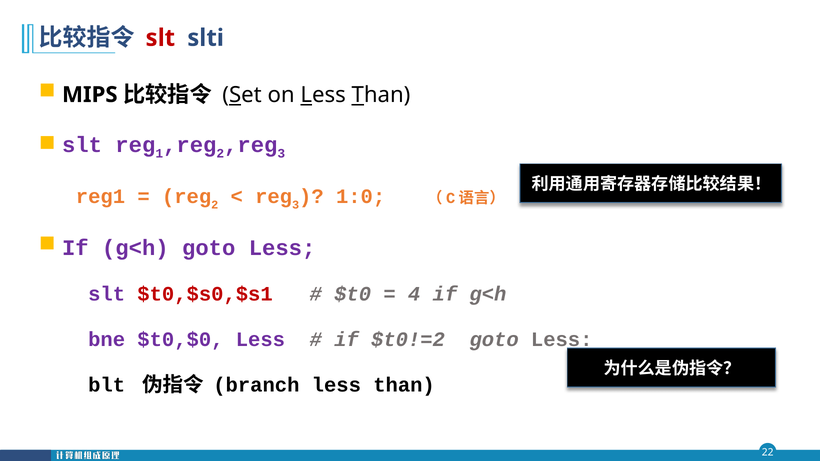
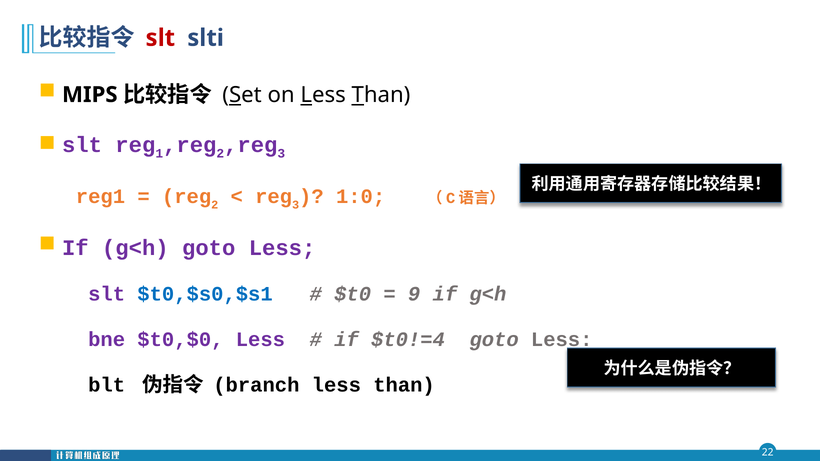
$t0,$s0,$s1 colour: red -> blue
4: 4 -> 9
$t0!=2: $t0!=2 -> $t0!=4
